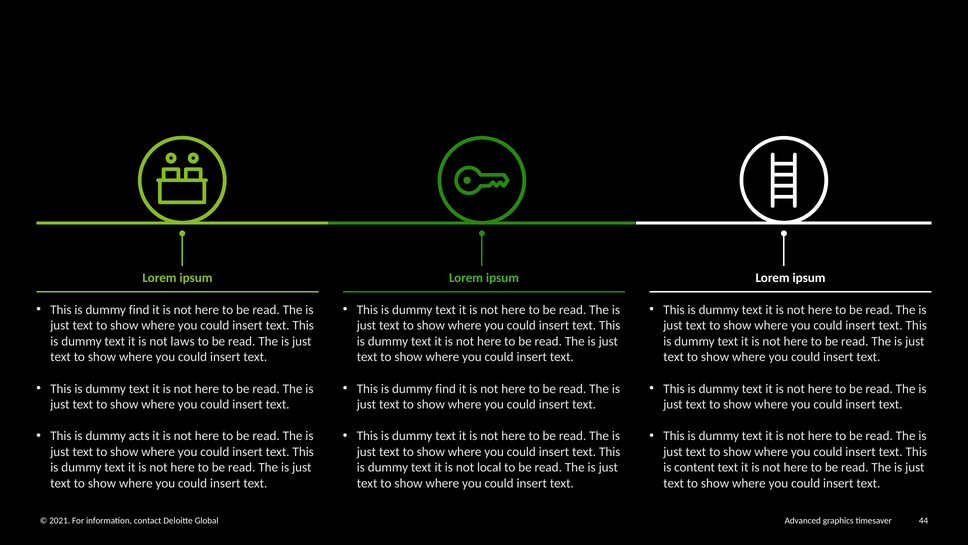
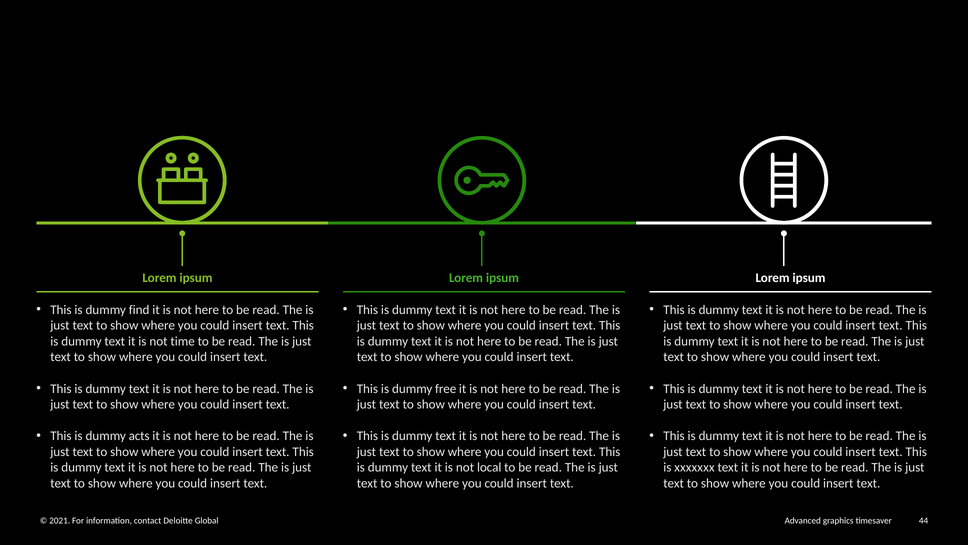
laws: laws -> time
find at (446, 388): find -> free
content: content -> xxxxxxx
